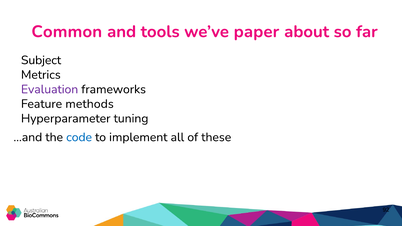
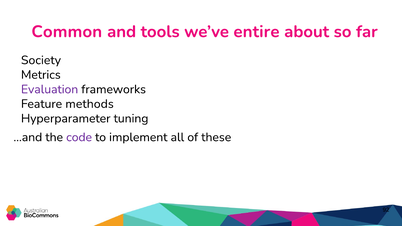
paper: paper -> entire
Subject: Subject -> Society
code colour: blue -> purple
